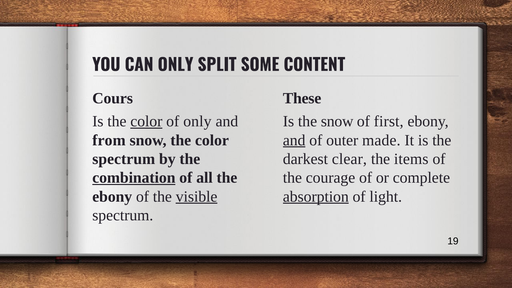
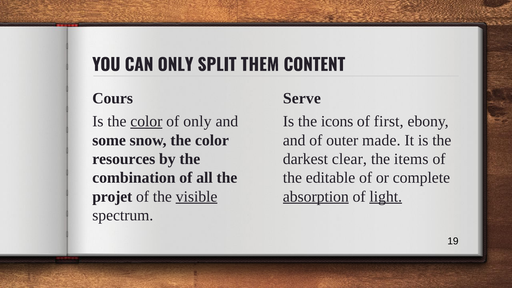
SOME: SOME -> THEM
These: These -> Serve
the snow: snow -> icons
from: from -> some
and at (294, 140) underline: present -> none
spectrum at (124, 159): spectrum -> resources
combination underline: present -> none
courage: courage -> editable
ebony at (112, 197): ebony -> projet
light underline: none -> present
